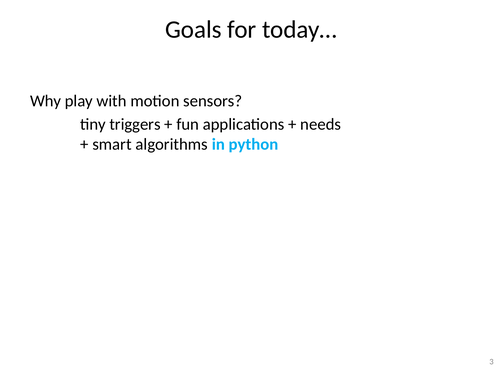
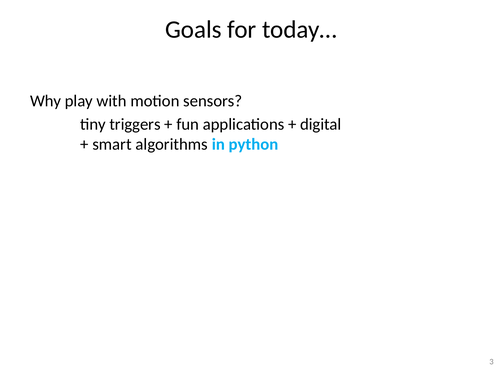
needs: needs -> digital
